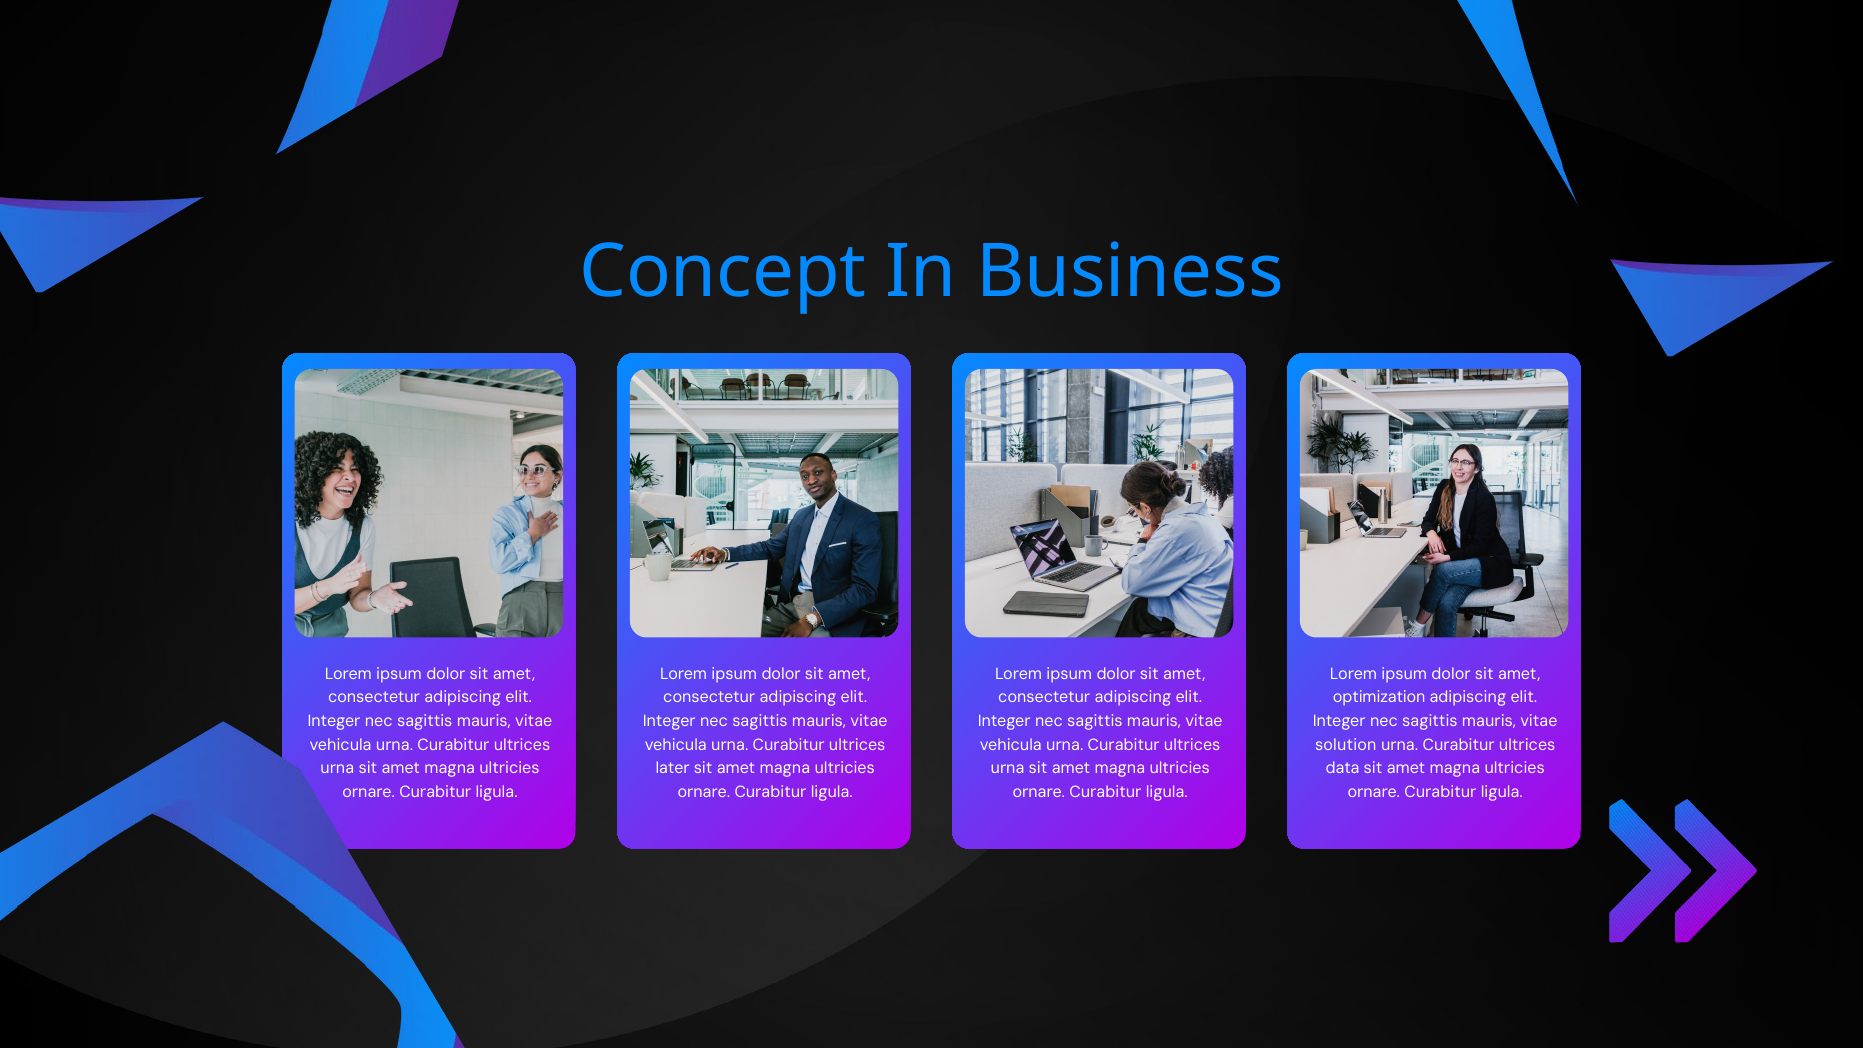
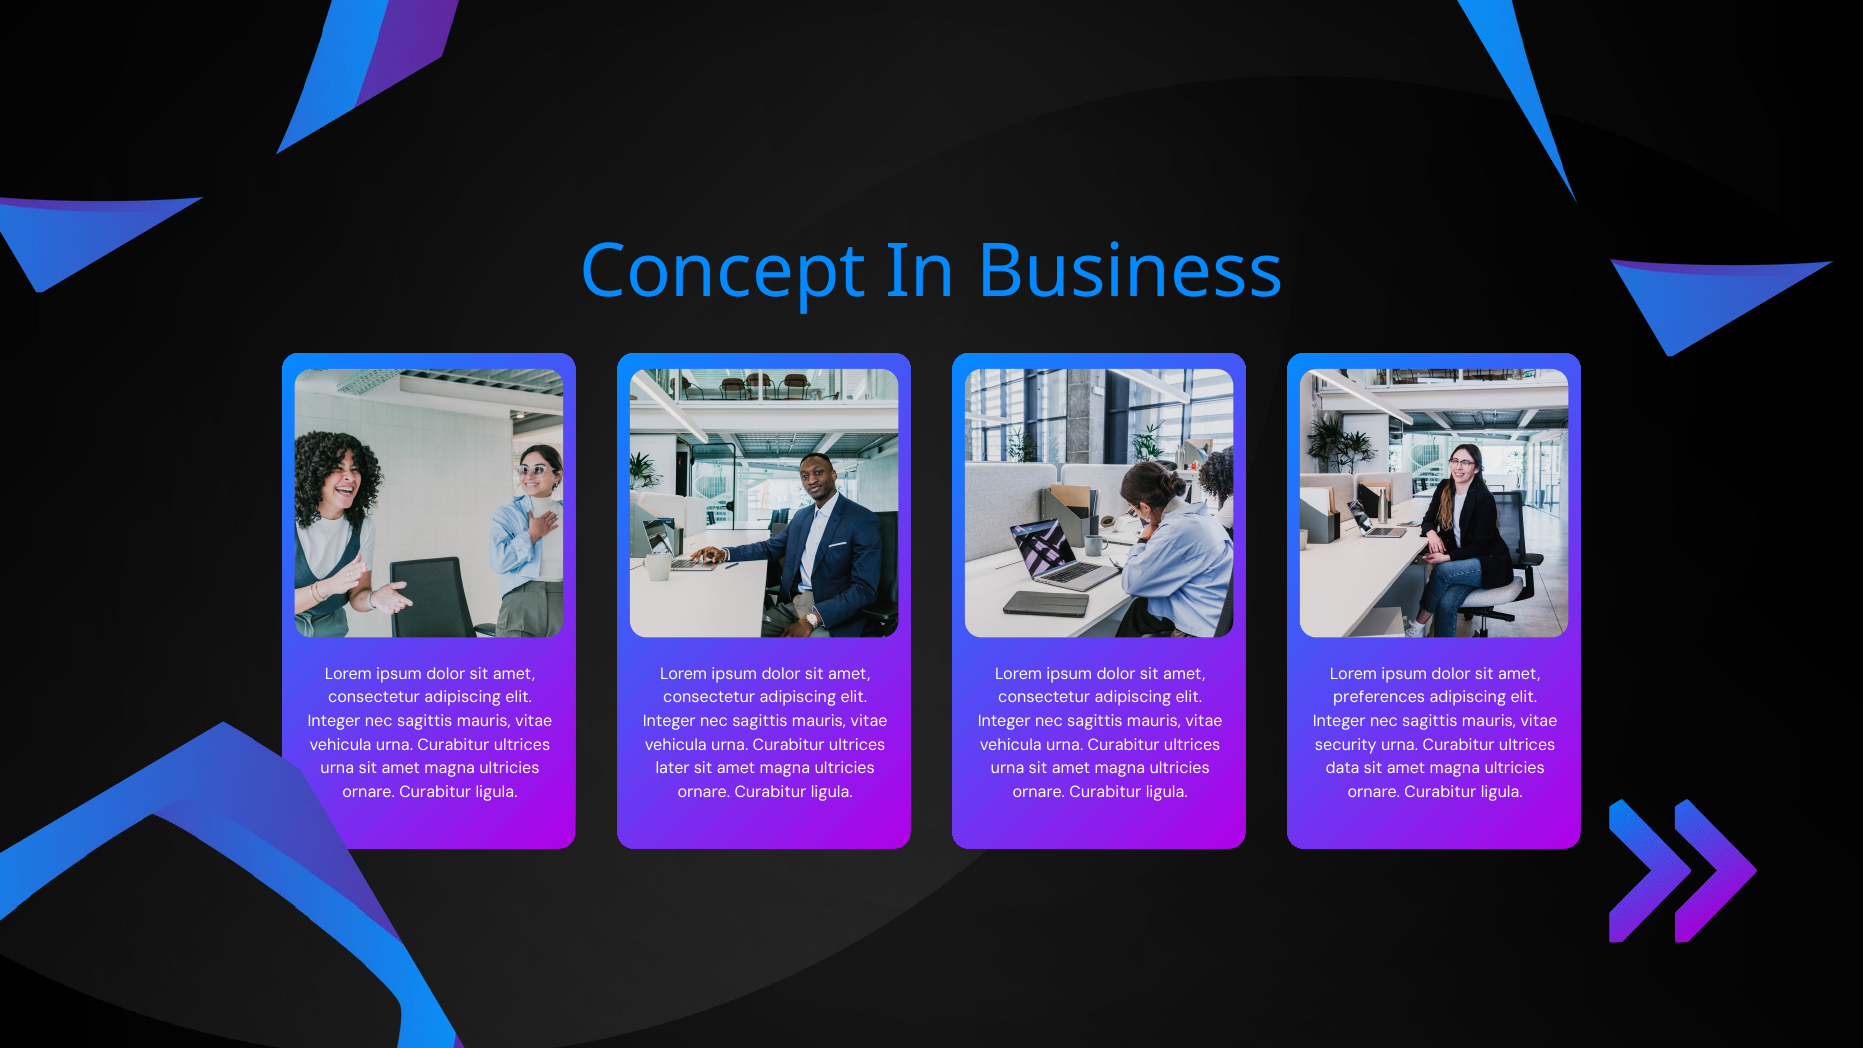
optimization: optimization -> preferences
solution: solution -> security
